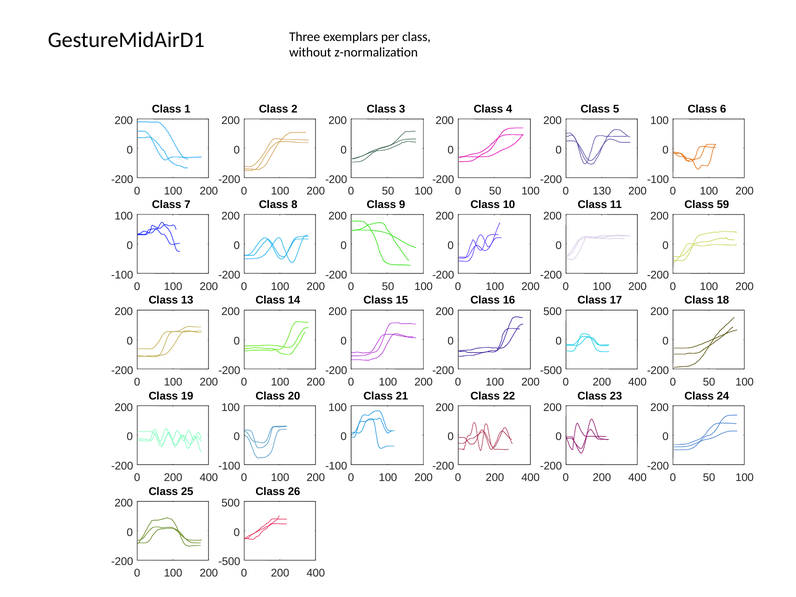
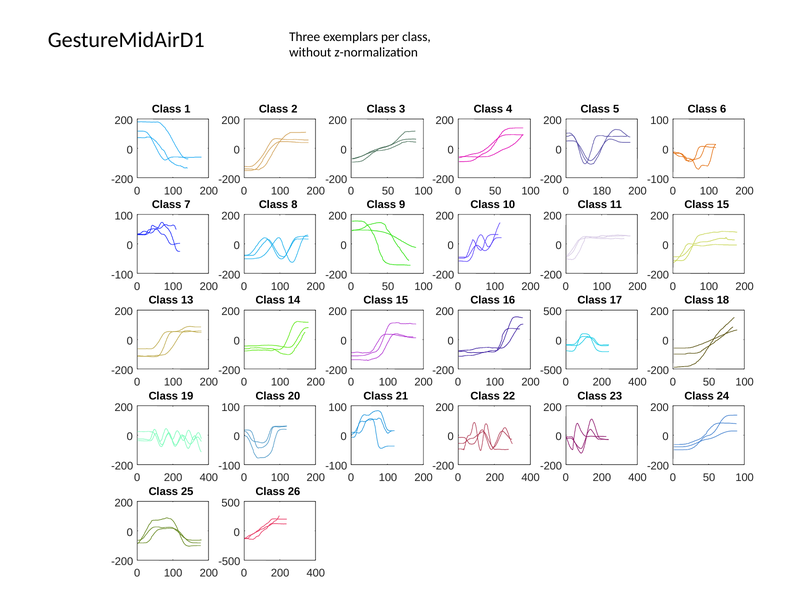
130: 130 -> 180
59 at (723, 205): 59 -> 15
